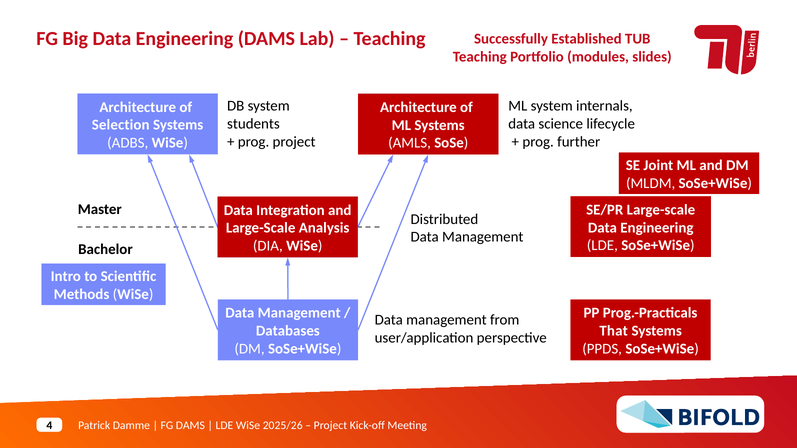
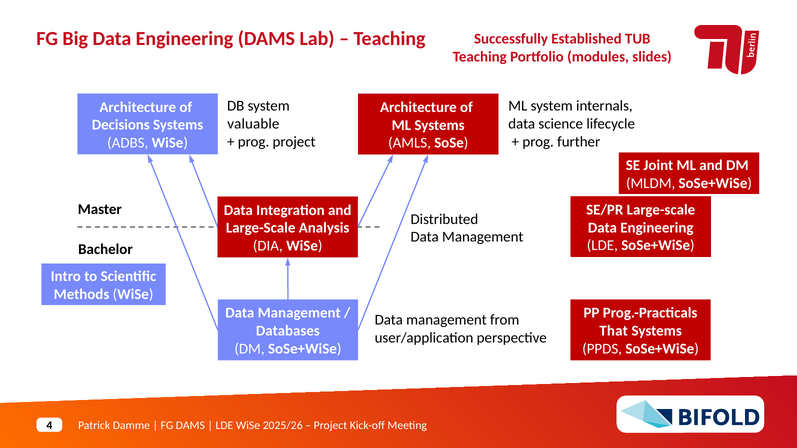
students: students -> valuable
Selection: Selection -> Decisions
